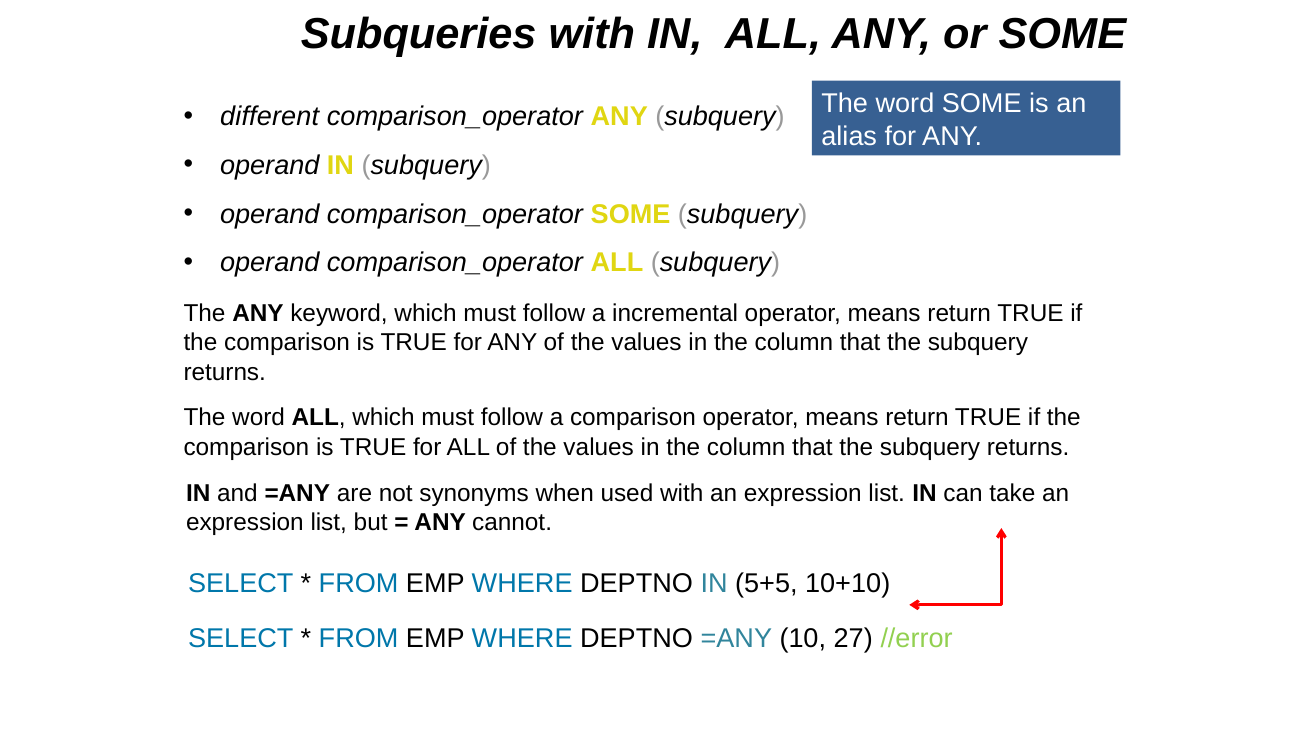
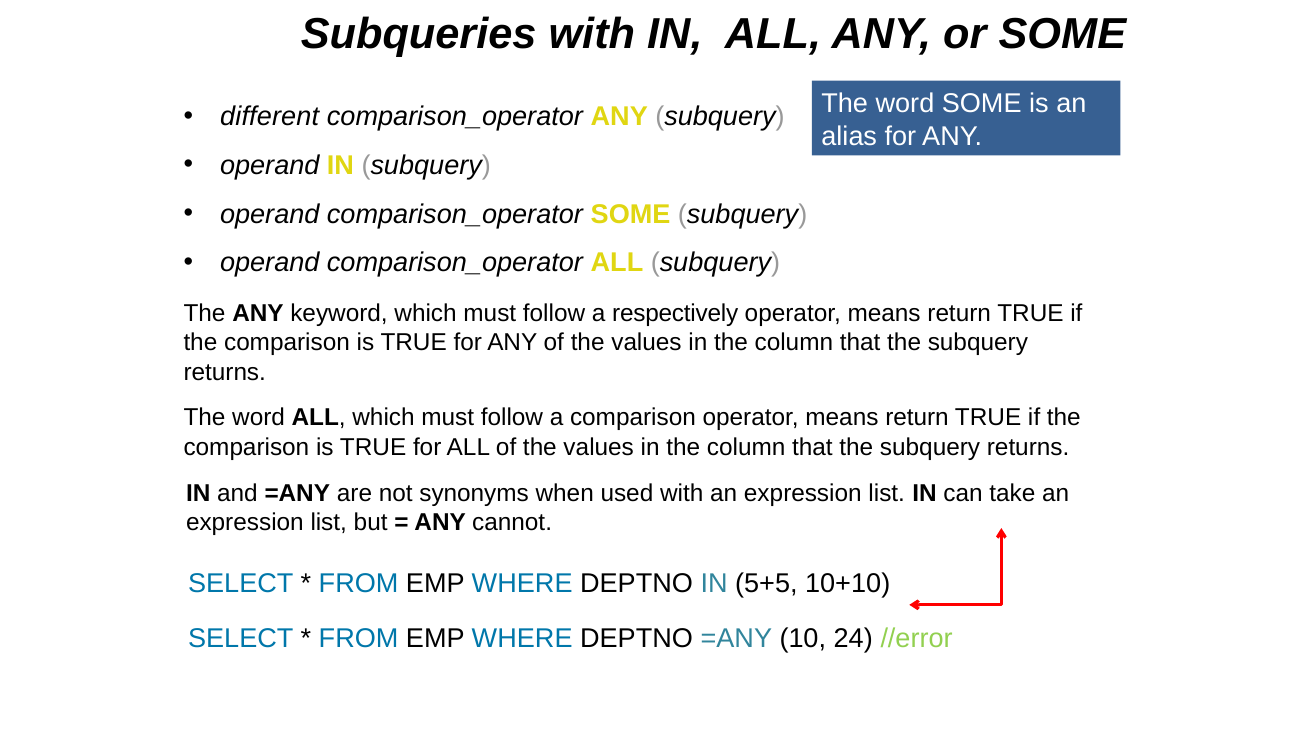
incremental: incremental -> respectively
27: 27 -> 24
